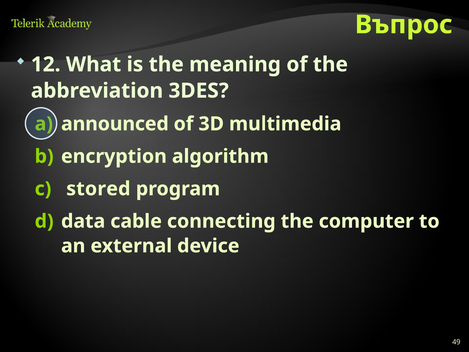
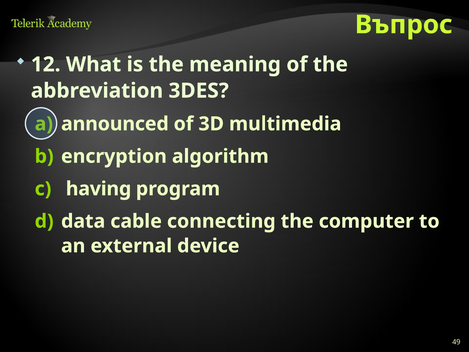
stored: stored -> having
